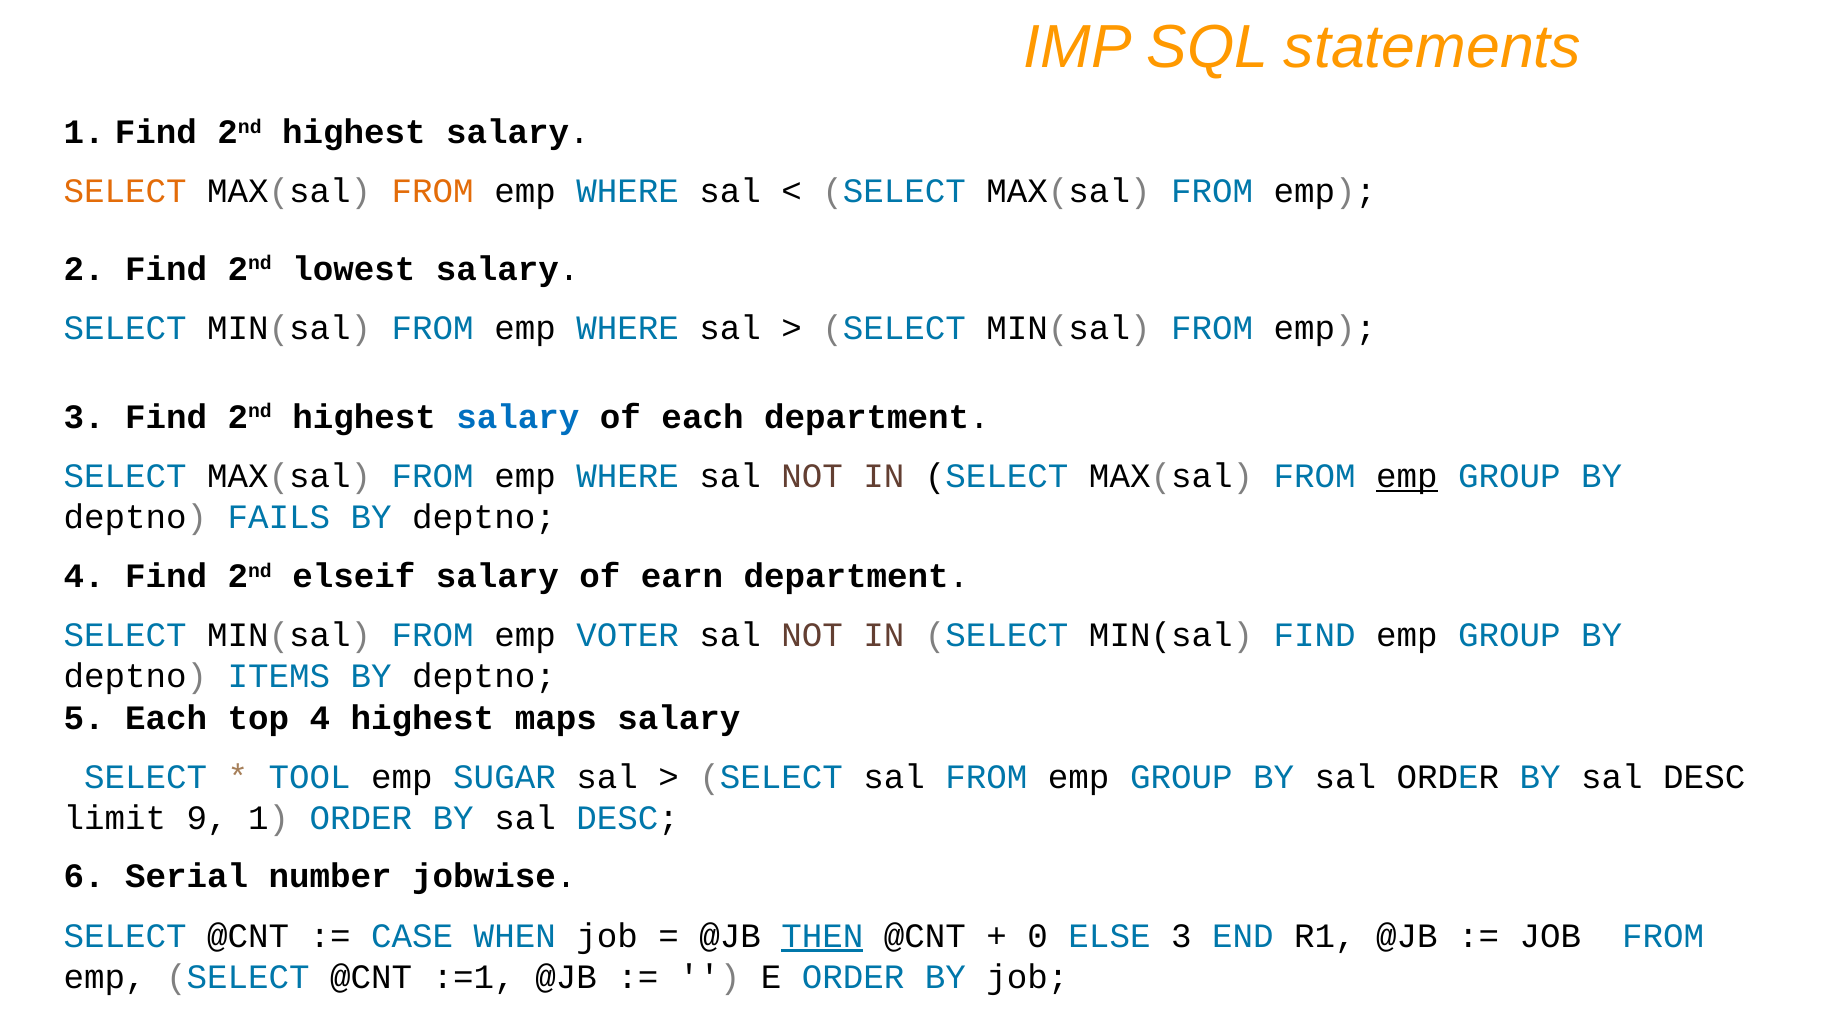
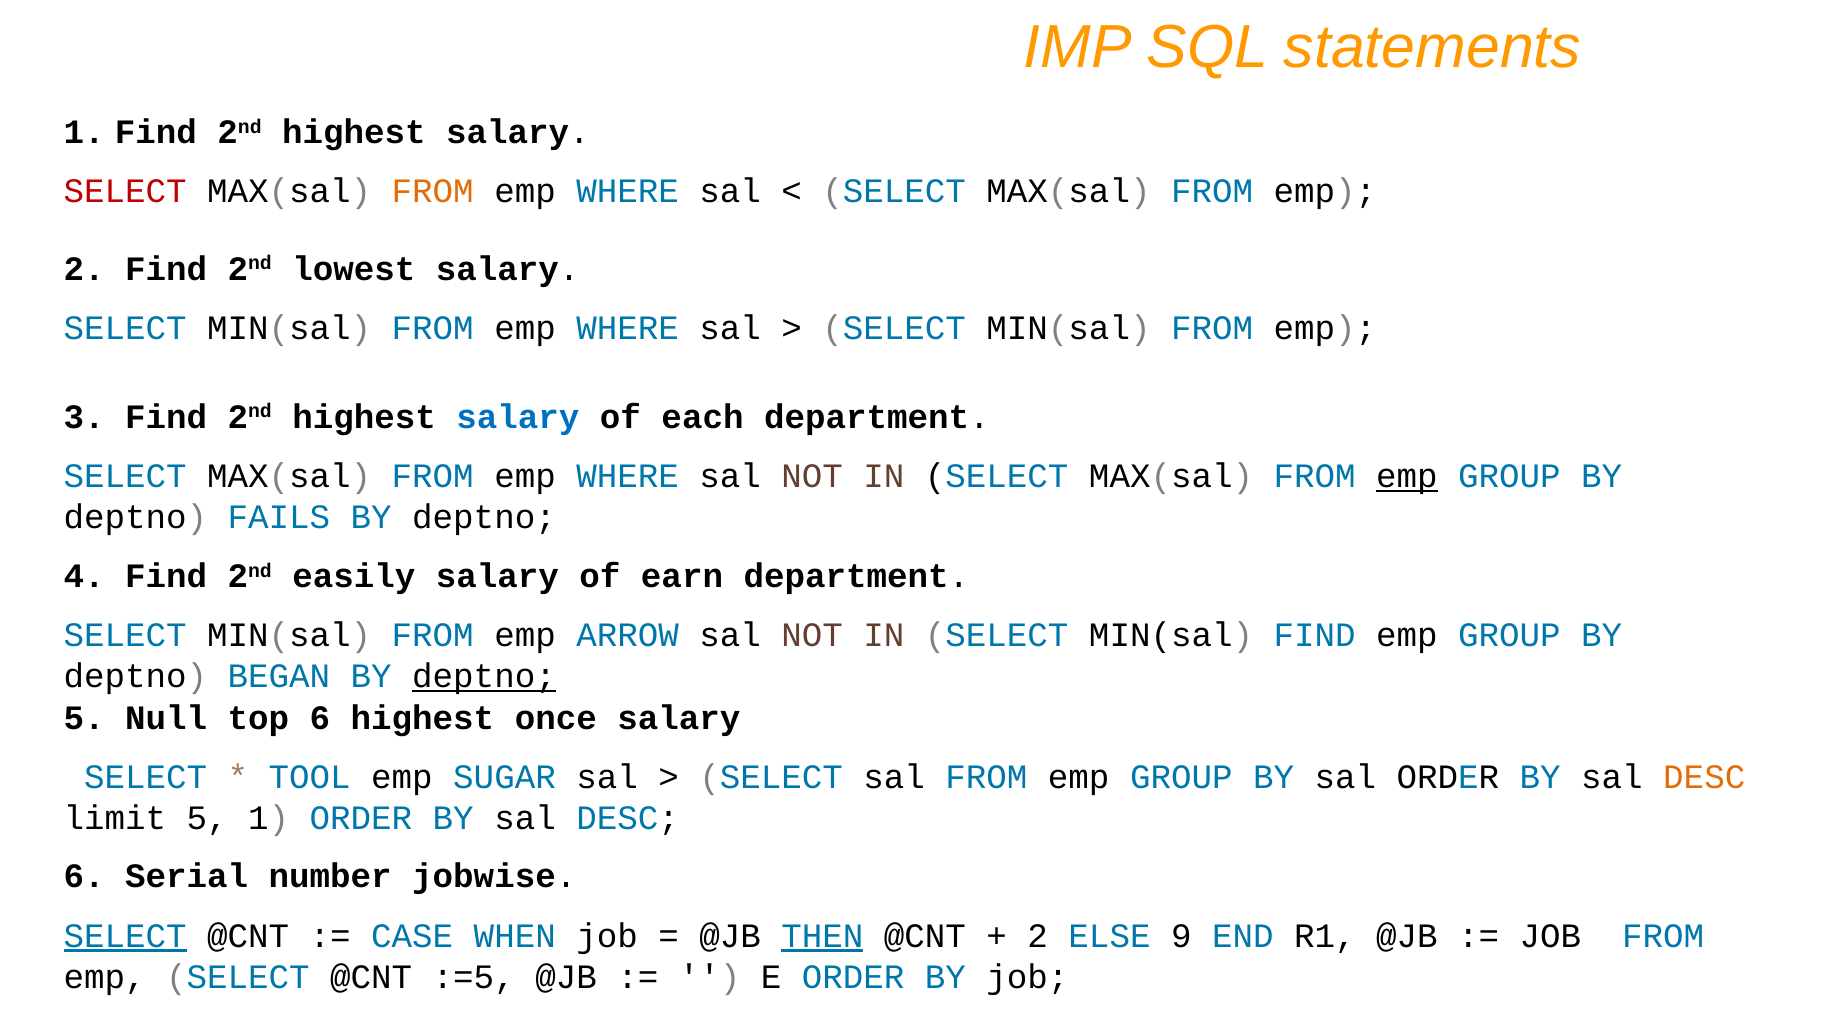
SELECT at (125, 191) colour: orange -> red
elseif: elseif -> easily
VOTER: VOTER -> ARROW
ITEMS: ITEMS -> BEGAN
deptno at (484, 676) underline: none -> present
5 Each: Each -> Null
top 4: 4 -> 6
maps: maps -> once
DESC at (1704, 777) colour: black -> orange
limit 9: 9 -> 5
SELECT at (125, 935) underline: none -> present
0 at (1038, 935): 0 -> 2
ELSE 3: 3 -> 9
:=1: :=1 -> :=5
